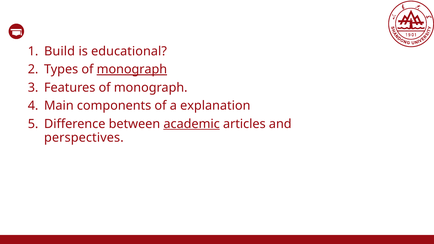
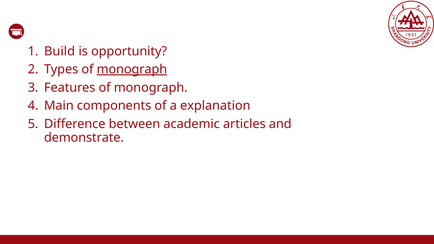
educational: educational -> opportunity
academic underline: present -> none
perspectives: perspectives -> demonstrate
